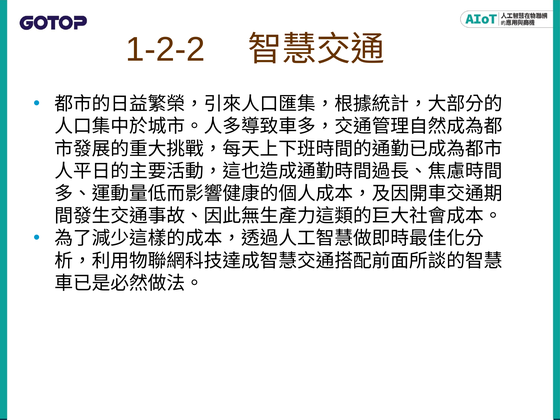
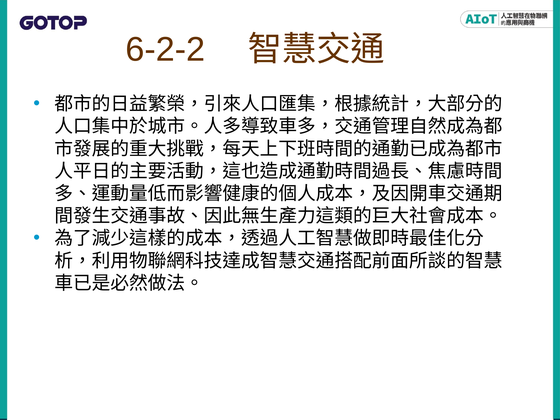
1-2-2: 1-2-2 -> 6-2-2
